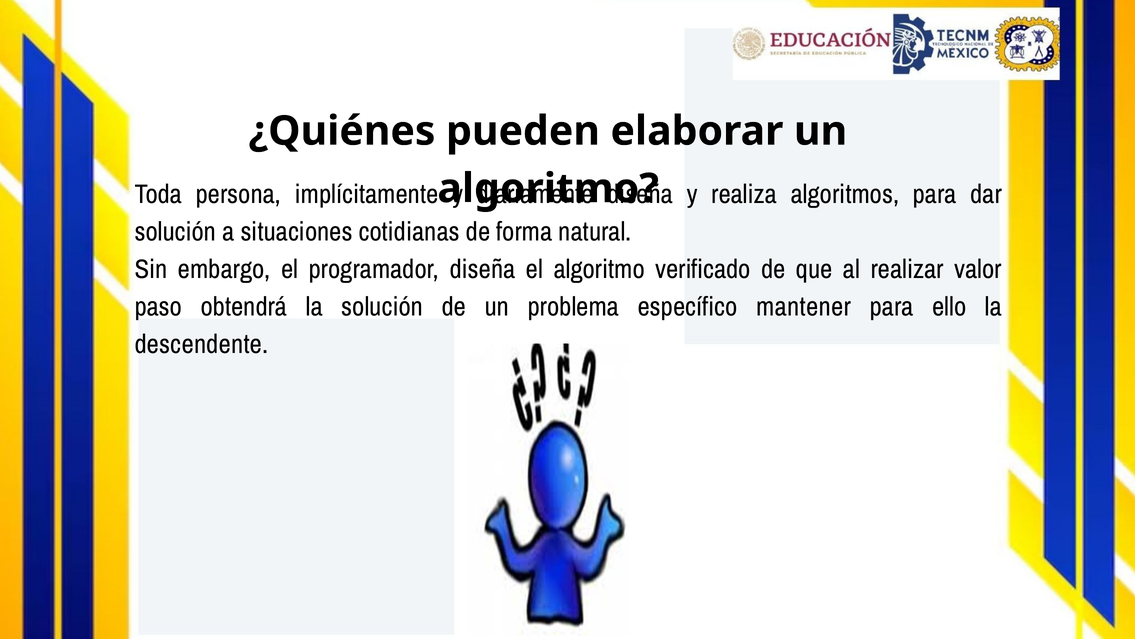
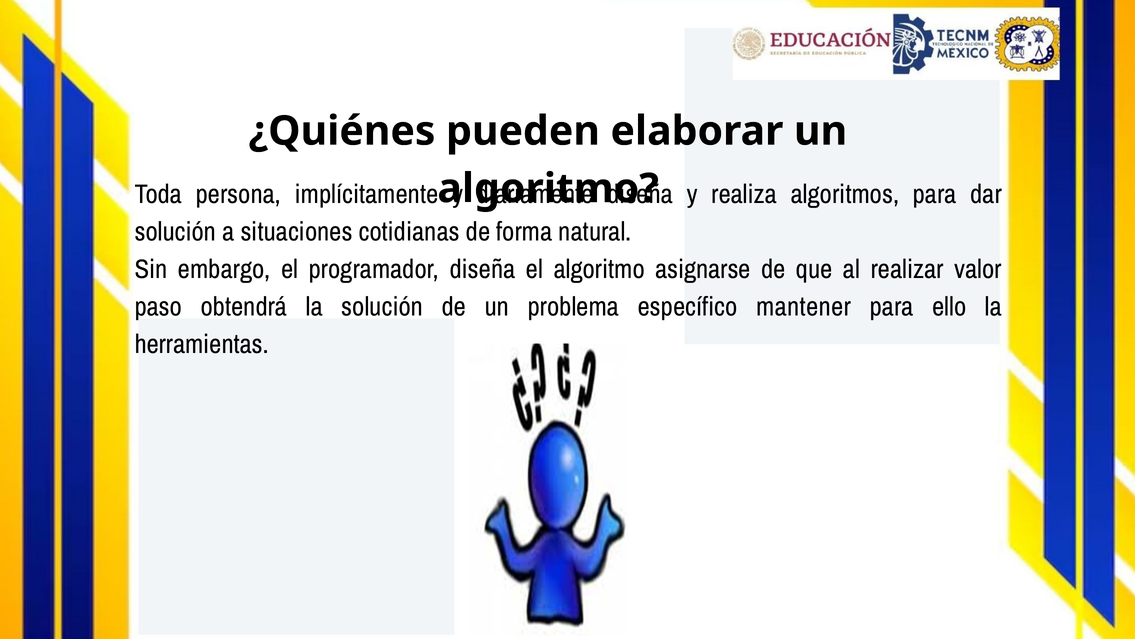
verificado: verificado -> asignarse
descendente: descendente -> herramientas
